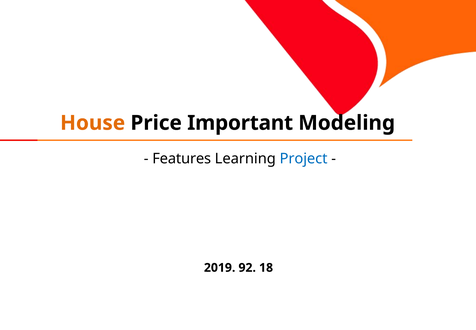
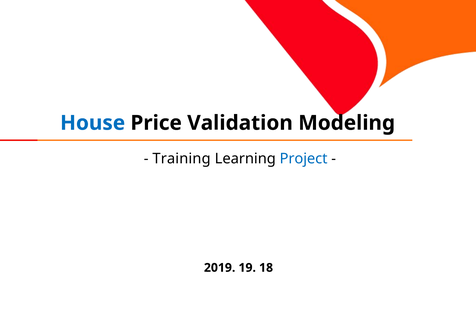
House colour: orange -> blue
Important: Important -> Validation
Features: Features -> Training
92: 92 -> 19
